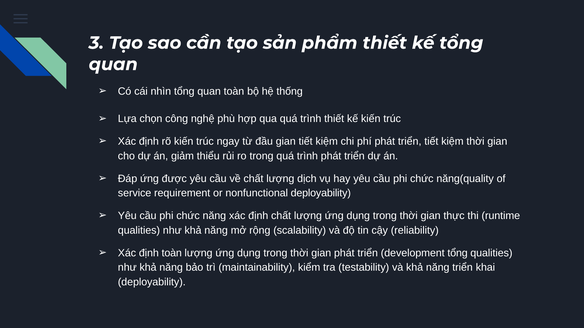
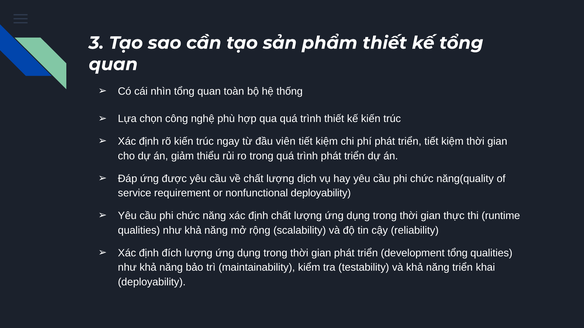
đầu gian: gian -> viên
định toàn: toàn -> đích
